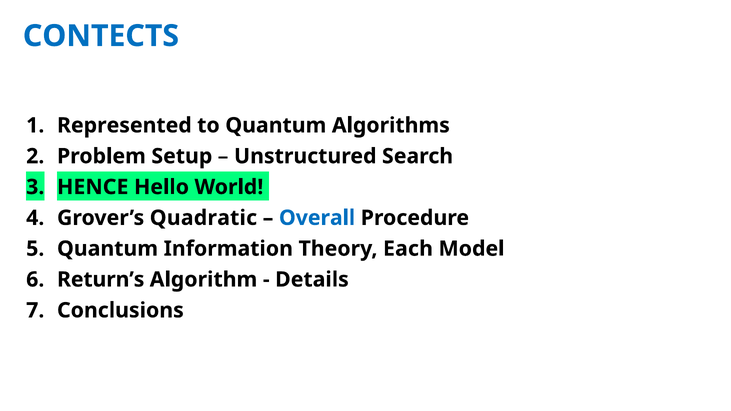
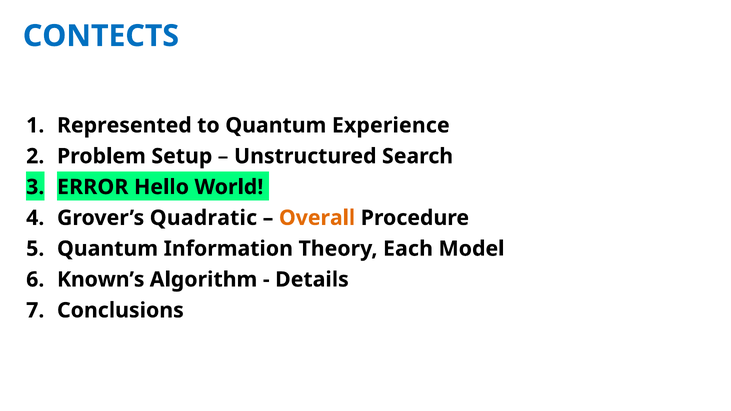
Algorithms: Algorithms -> Experience
HENCE: HENCE -> ERROR
Overall colour: blue -> orange
Return’s: Return’s -> Known’s
